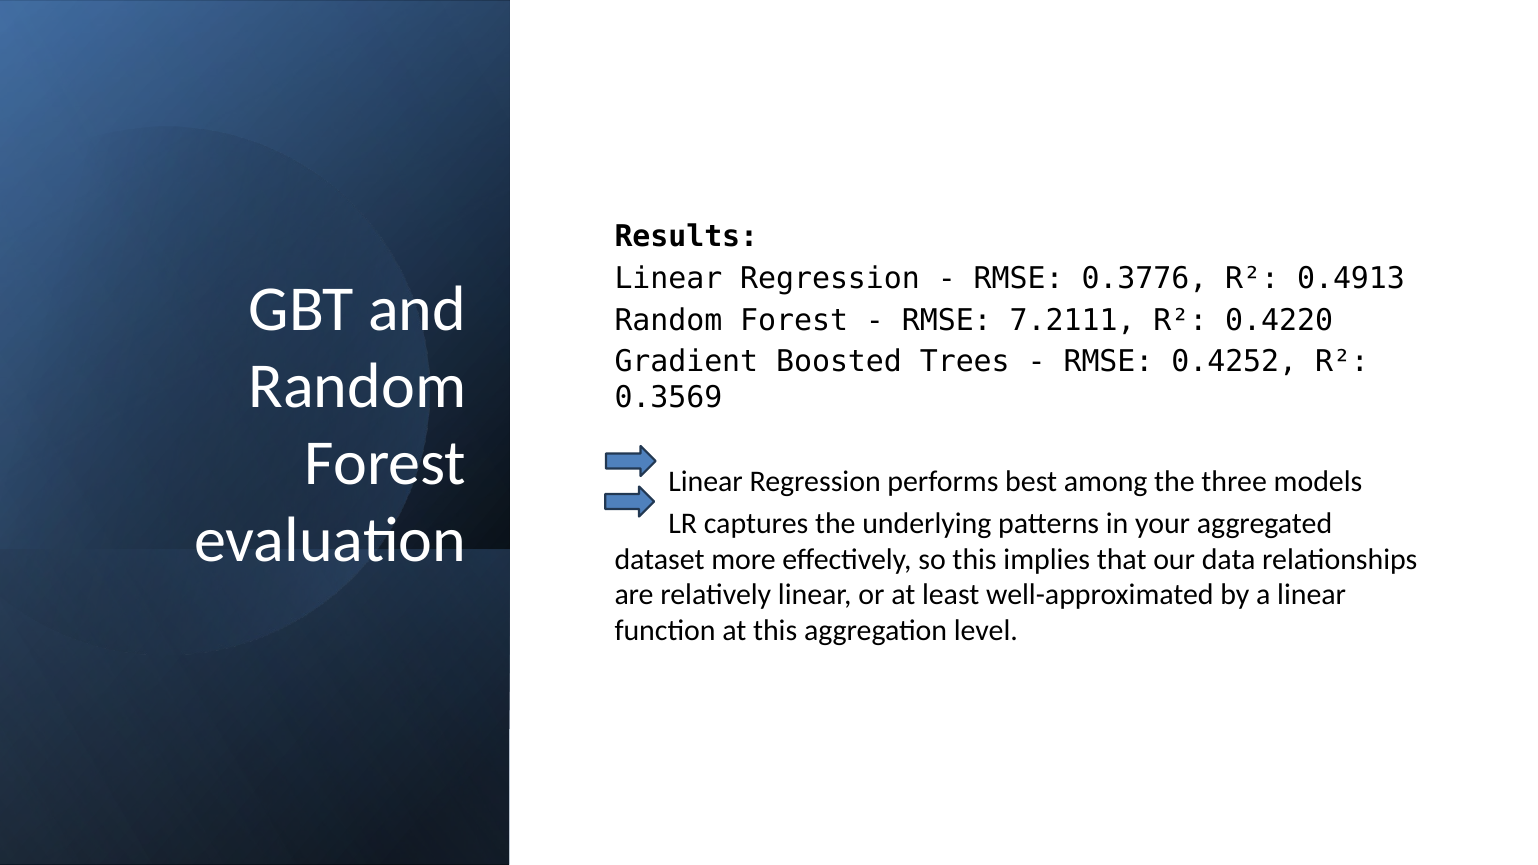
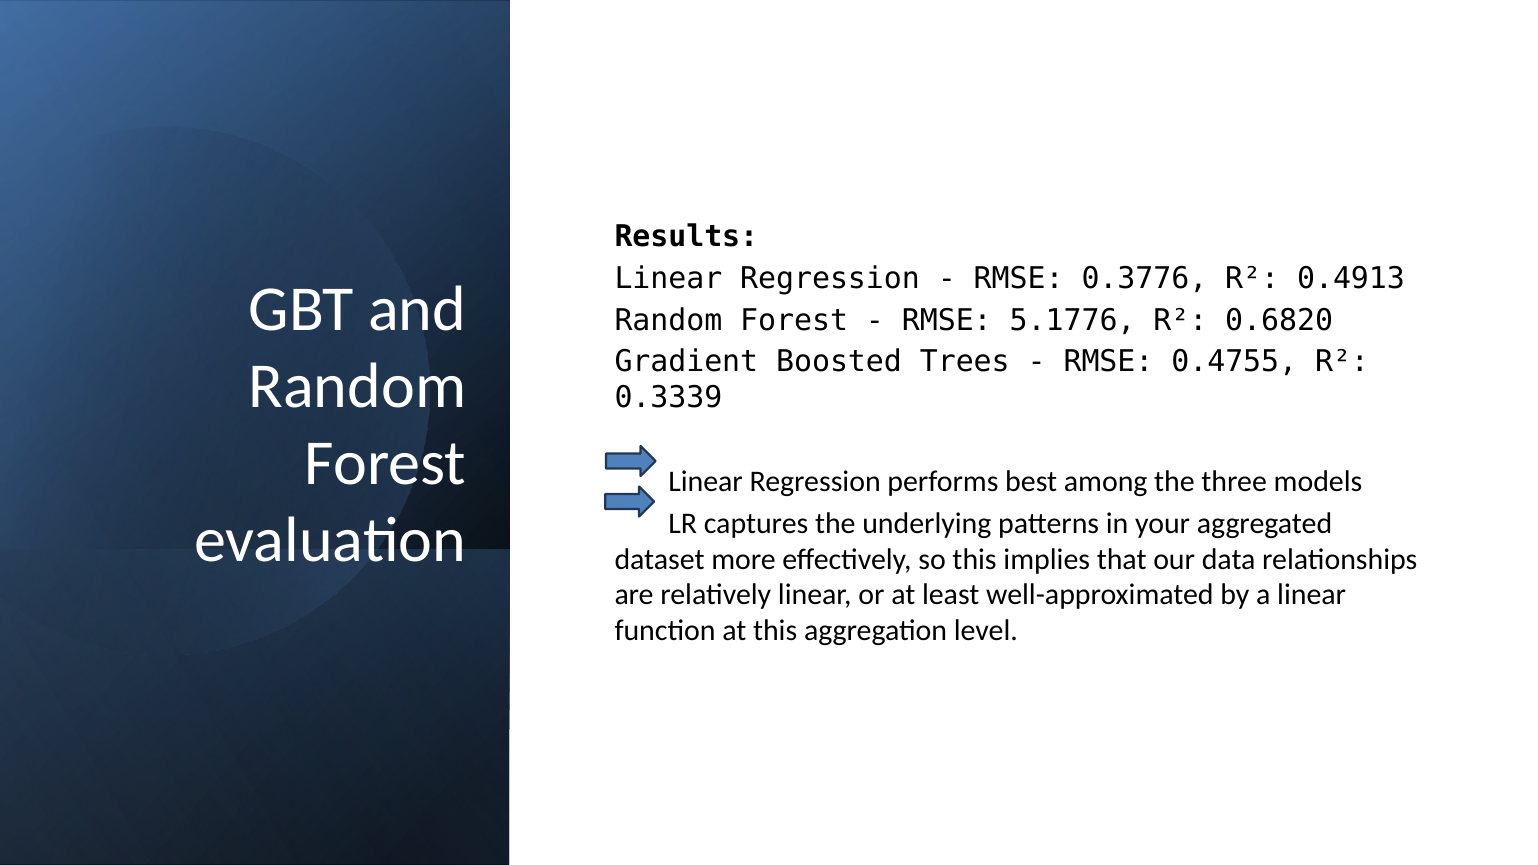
7.2111: 7.2111 -> 5.1776
0.4220: 0.4220 -> 0.6820
0.4252: 0.4252 -> 0.4755
0.3569: 0.3569 -> 0.3339
